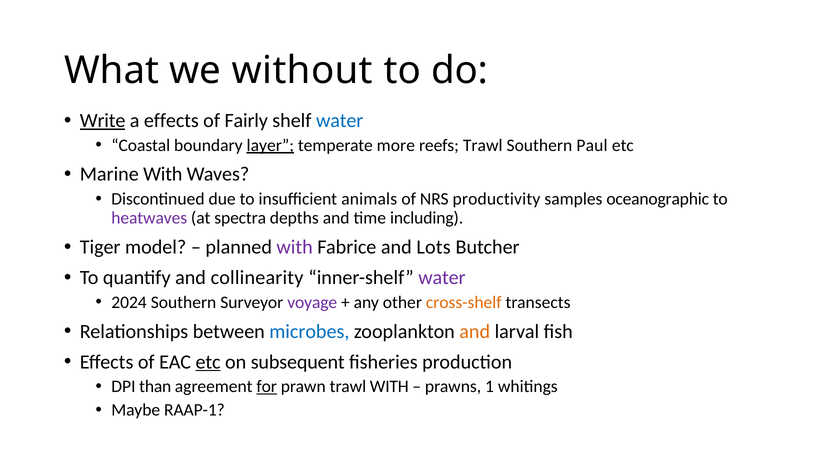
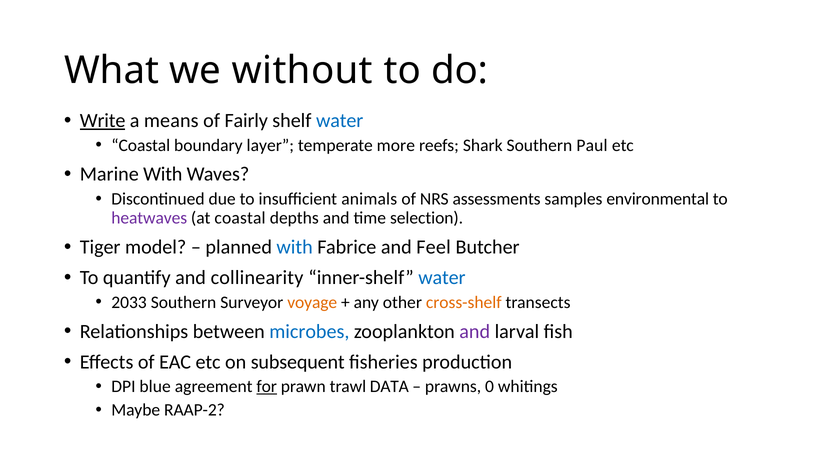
a effects: effects -> means
layer underline: present -> none
reefs Trawl: Trawl -> Shark
productivity: productivity -> assessments
oceanographic: oceanographic -> environmental
at spectra: spectra -> coastal
including: including -> selection
with at (295, 247) colour: purple -> blue
Lots: Lots -> Feel
water at (442, 277) colour: purple -> blue
2024: 2024 -> 2033
voyage colour: purple -> orange
and at (475, 331) colour: orange -> purple
etc at (208, 361) underline: present -> none
than: than -> blue
trawl WITH: WITH -> DATA
1: 1 -> 0
RAAP-1: RAAP-1 -> RAAP-2
